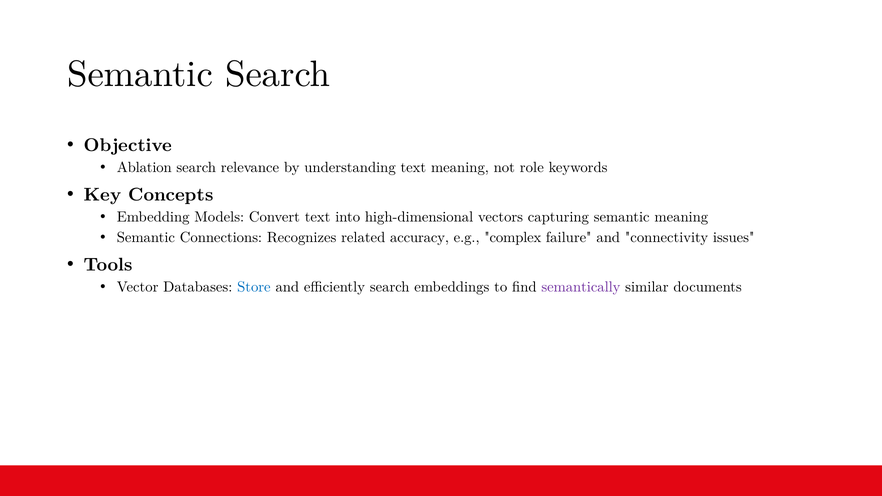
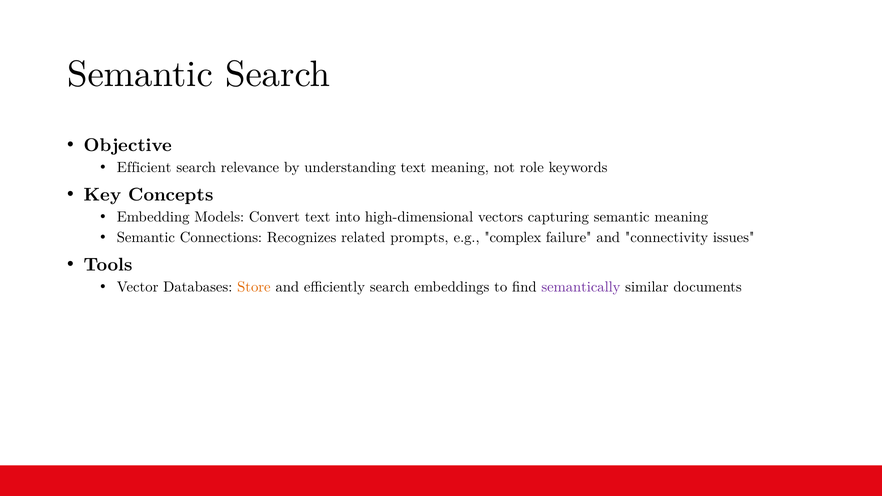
Ablation: Ablation -> Efficient
accuracy: accuracy -> prompts
Store colour: blue -> orange
